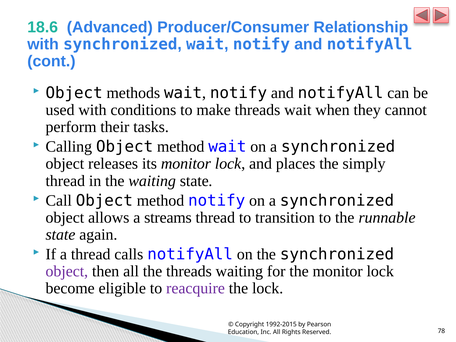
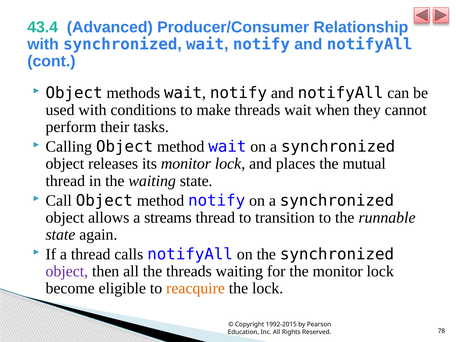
18.6: 18.6 -> 43.4
simply: simply -> mutual
reacquire colour: purple -> orange
